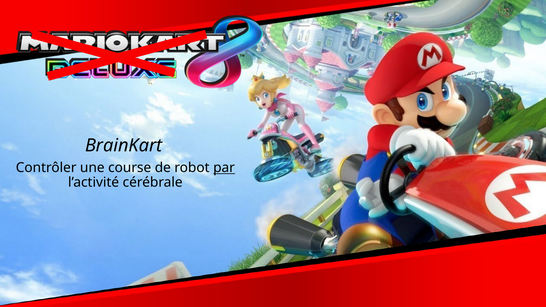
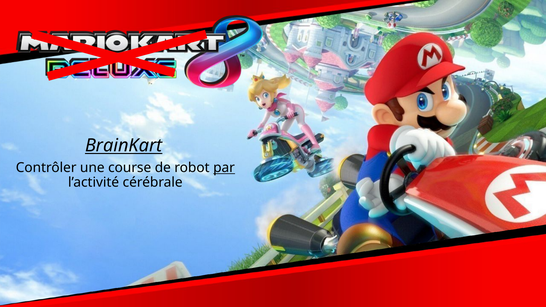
BrainKart underline: none -> present
